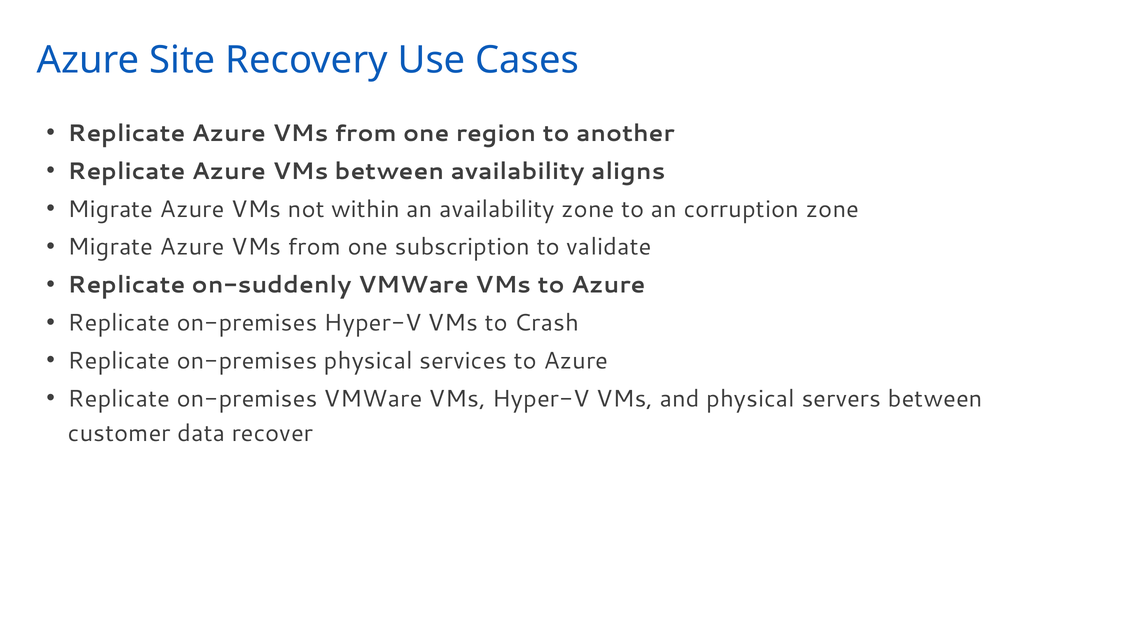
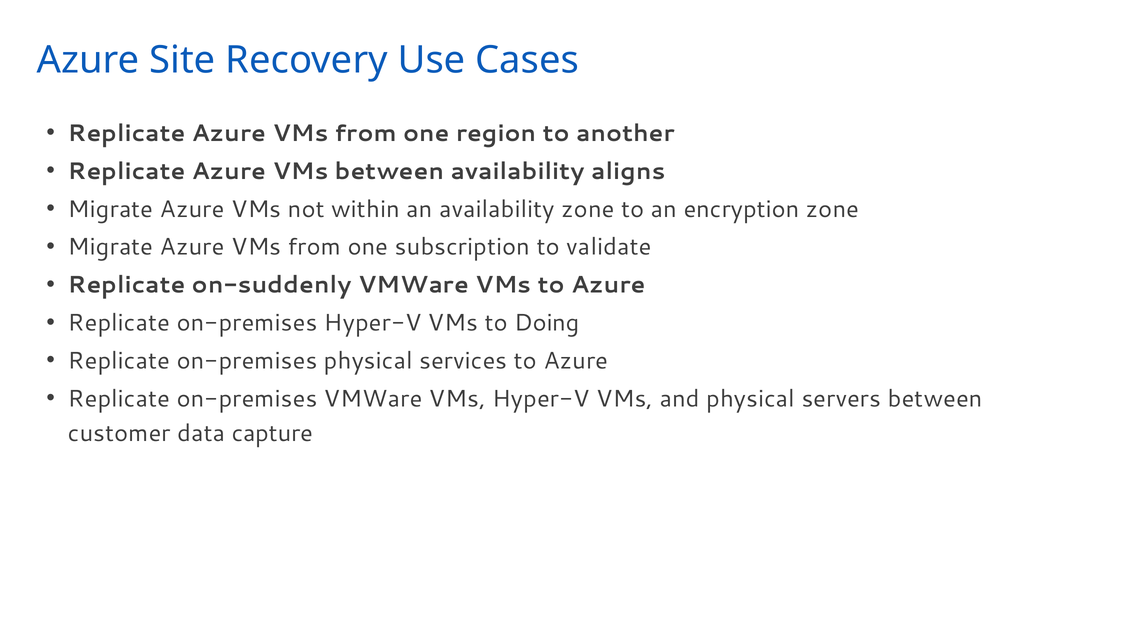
corruption: corruption -> encryption
Crash: Crash -> Doing
recover: recover -> capture
